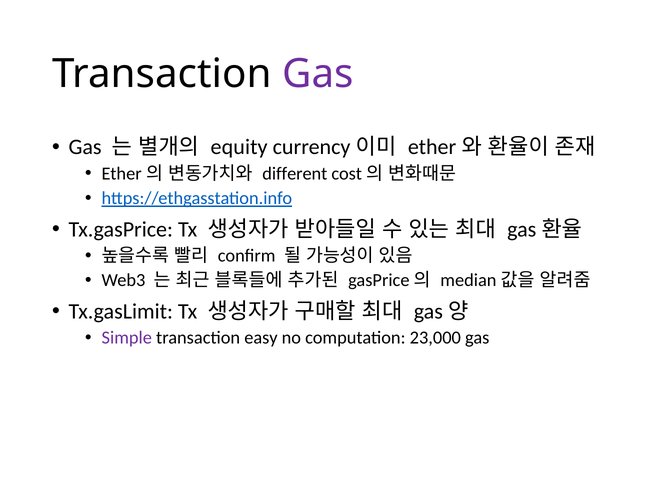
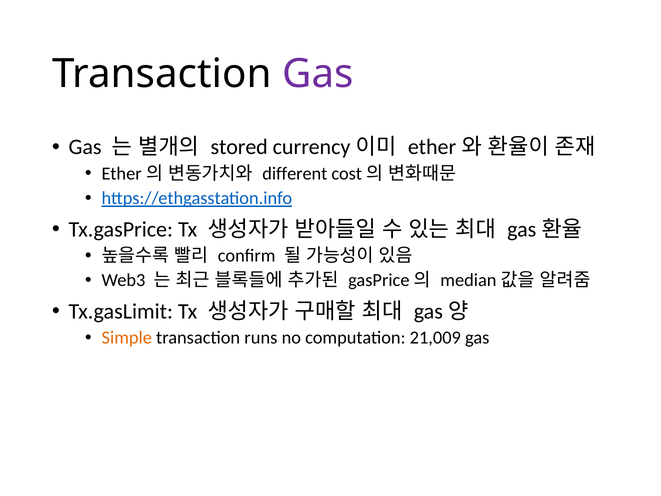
equity: equity -> stored
Simple colour: purple -> orange
easy: easy -> runs
23,000: 23,000 -> 21,009
